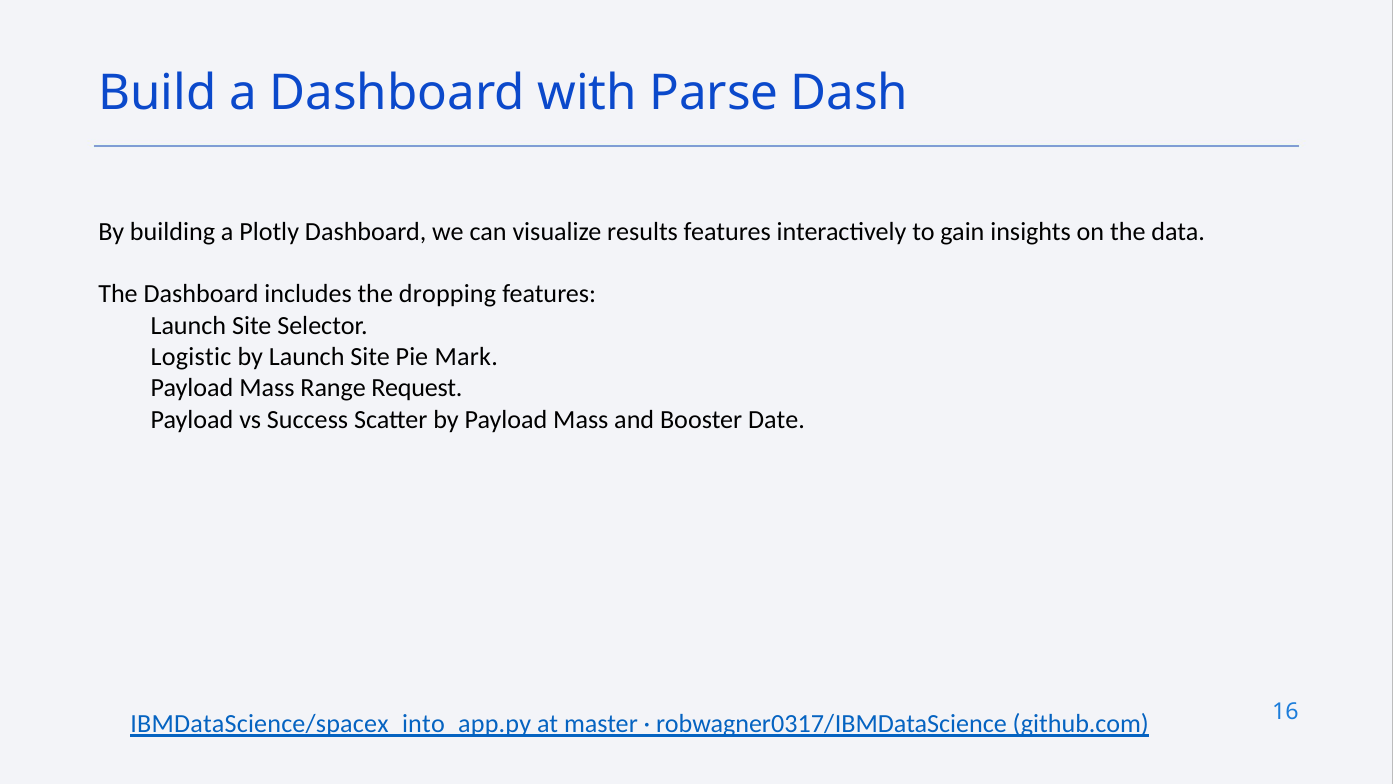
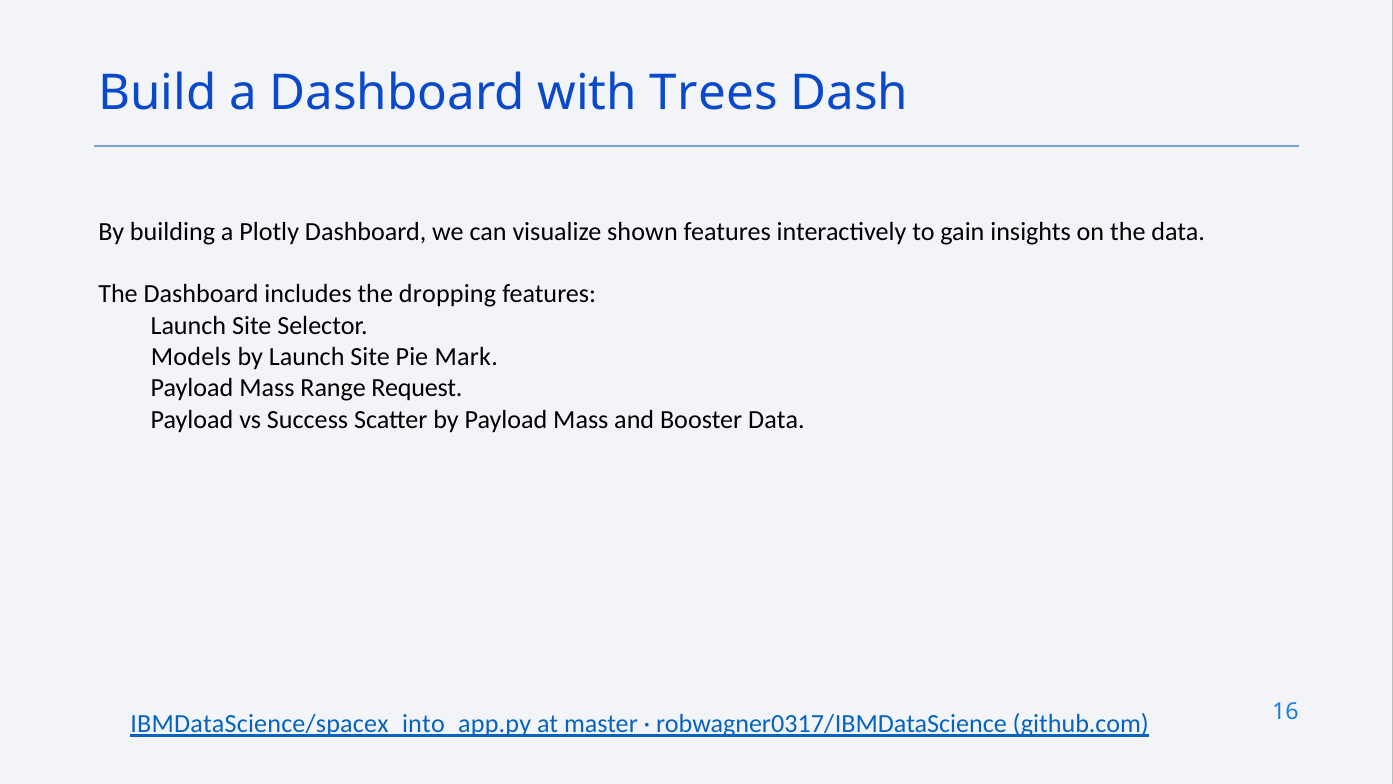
Parse: Parse -> Trees
results: results -> shown
Logistic: Logistic -> Models
Booster Date: Date -> Data
